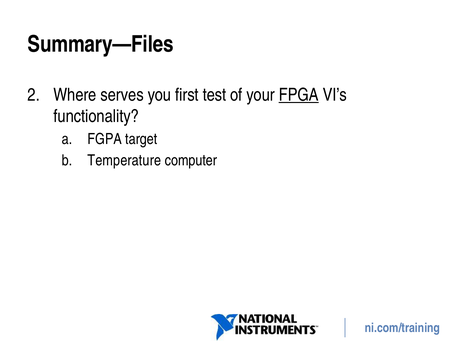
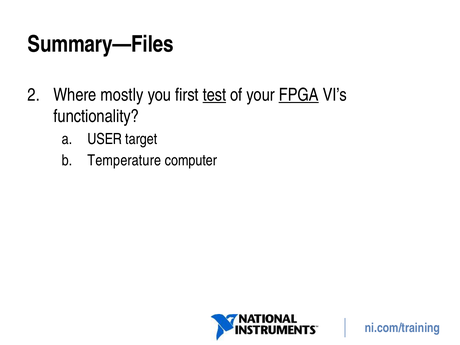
serves: serves -> mostly
test underline: none -> present
FGPA: FGPA -> USER
